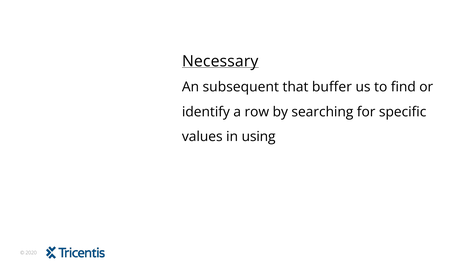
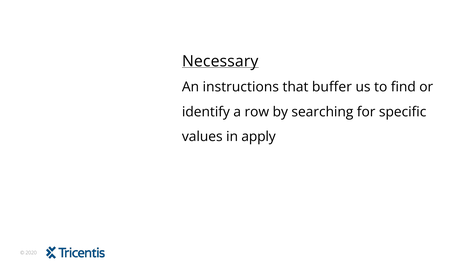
subsequent: subsequent -> instructions
using: using -> apply
